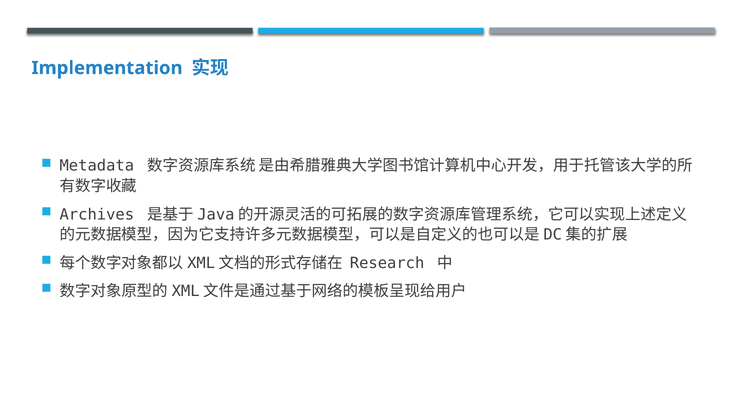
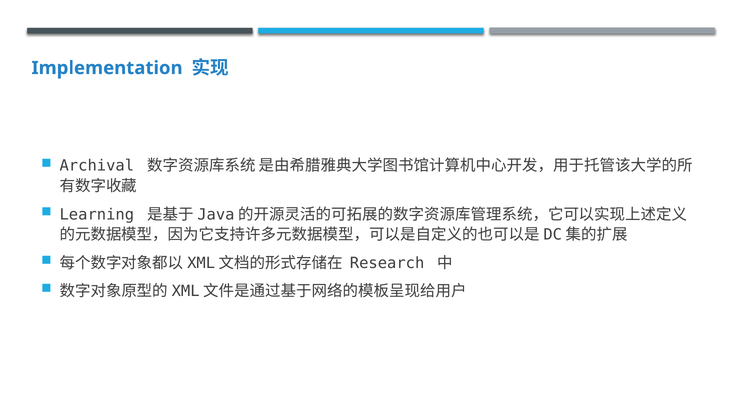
Metadata: Metadata -> Archival
Archives: Archives -> Learning
